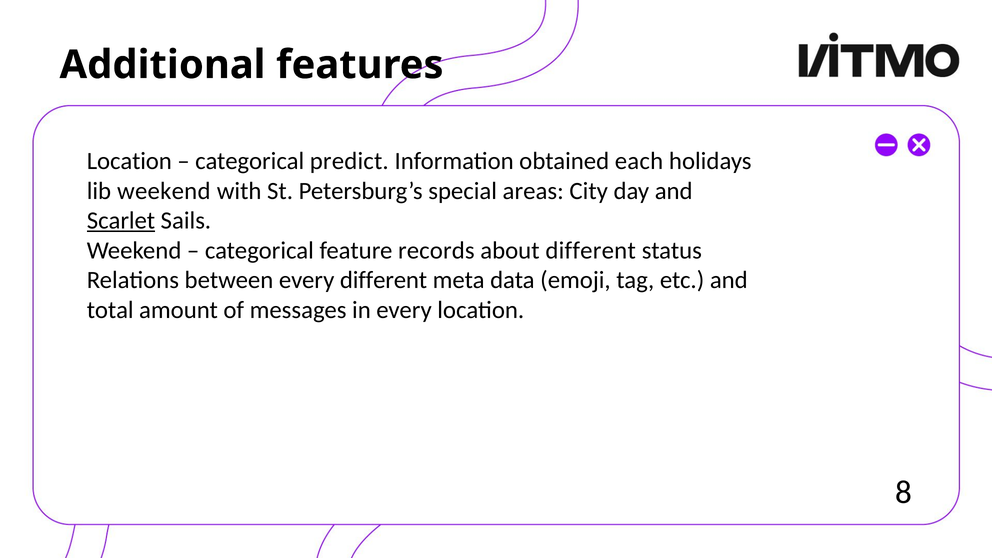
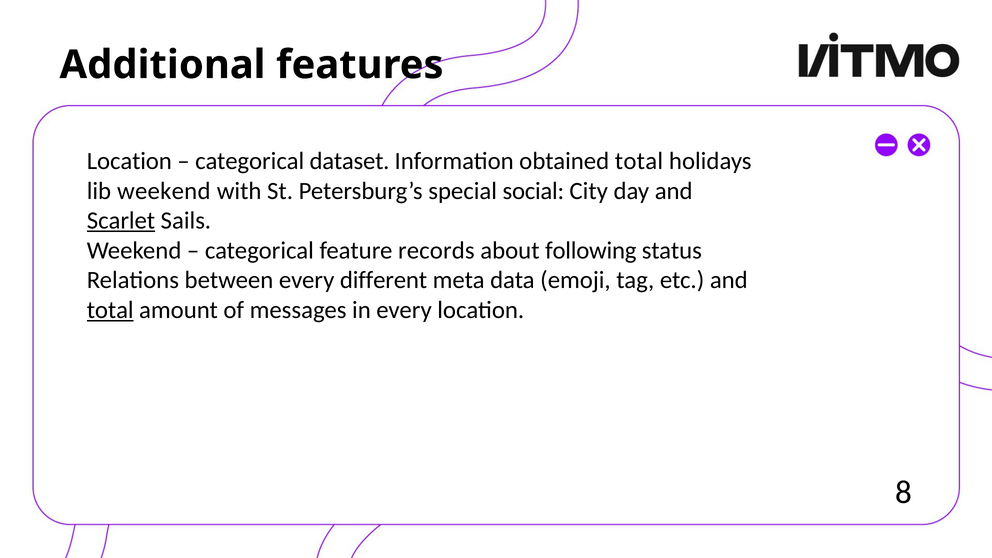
predict: predict -> dataset
obtained each: each -> total
areas: areas -> social
about different: different -> following
total at (110, 310) underline: none -> present
